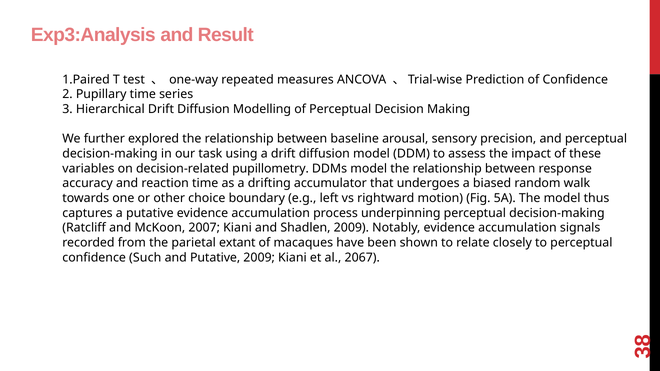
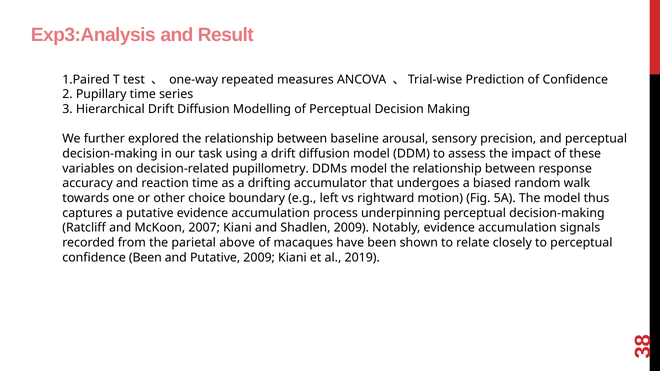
extant: extant -> above
confidence Such: Such -> Been
2067: 2067 -> 2019
